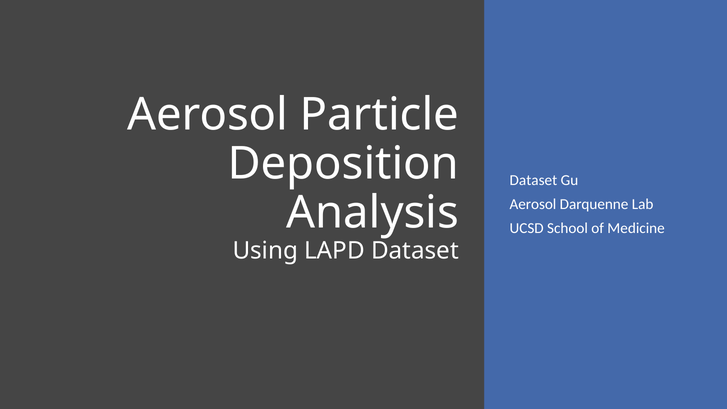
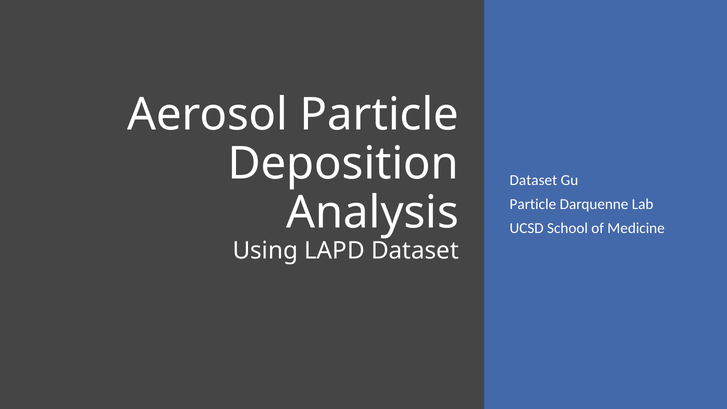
Aerosol at (533, 204): Aerosol -> Particle
